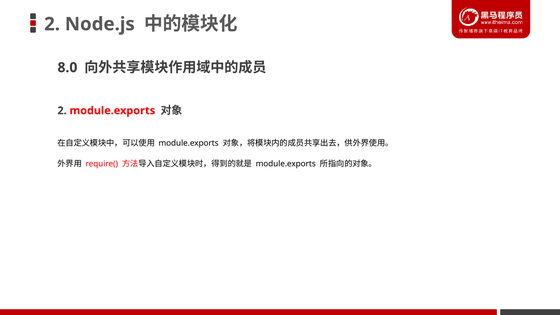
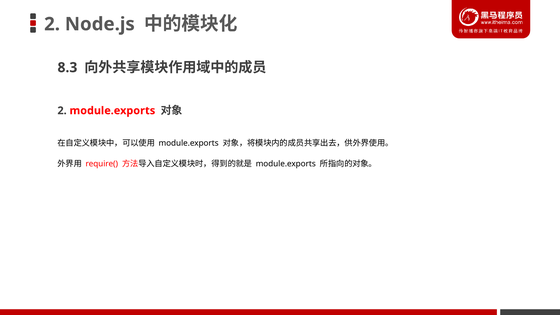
8.0: 8.0 -> 8.3
